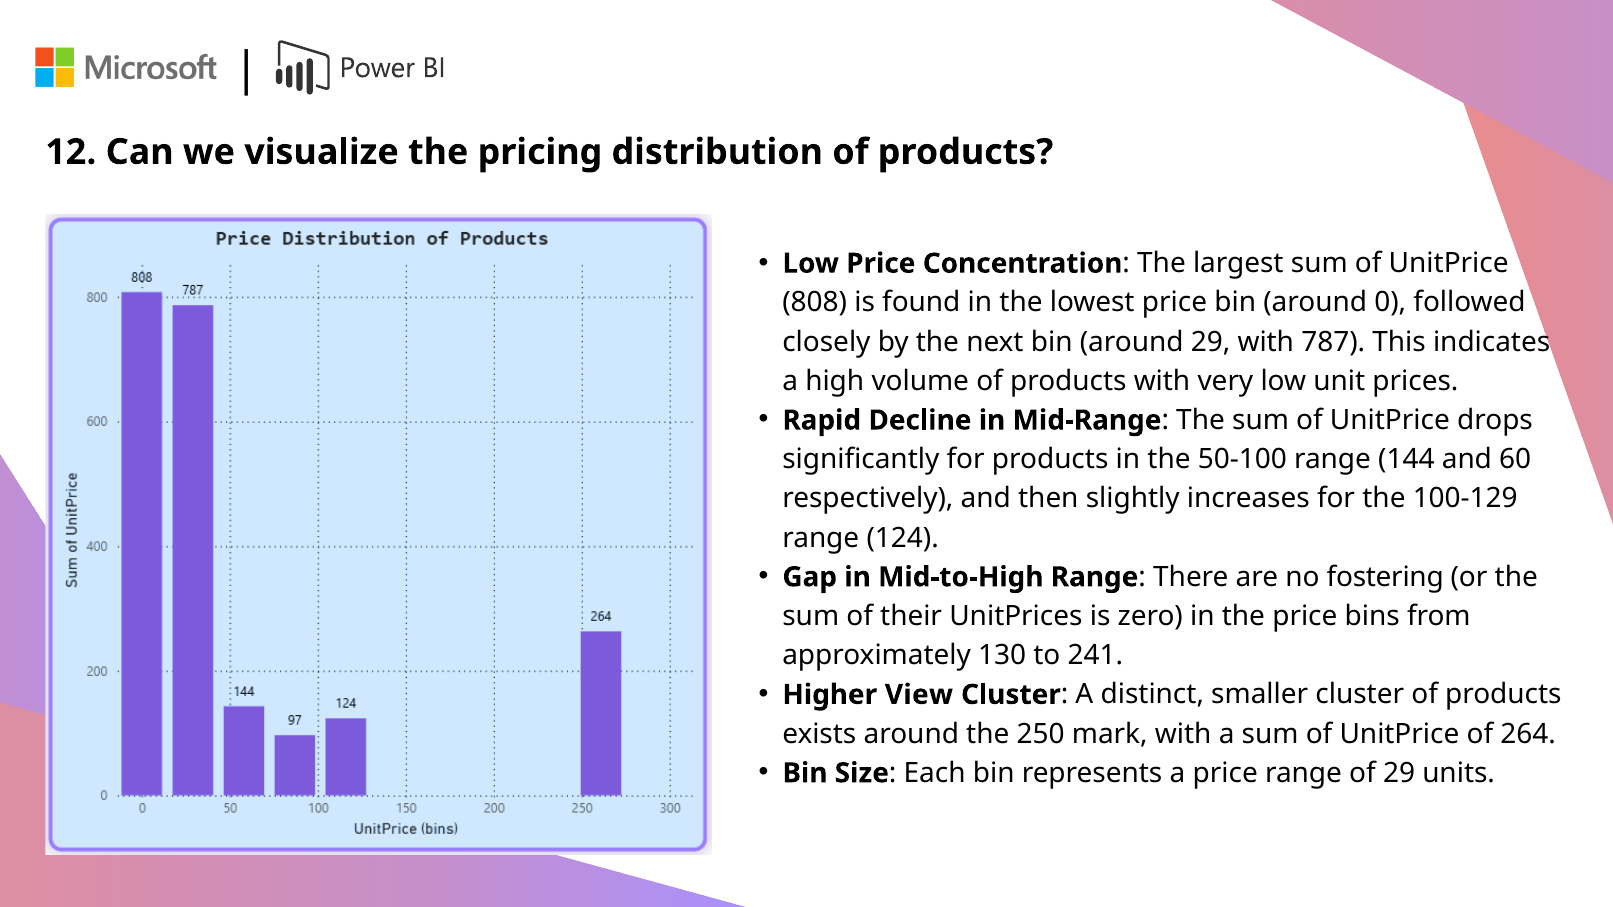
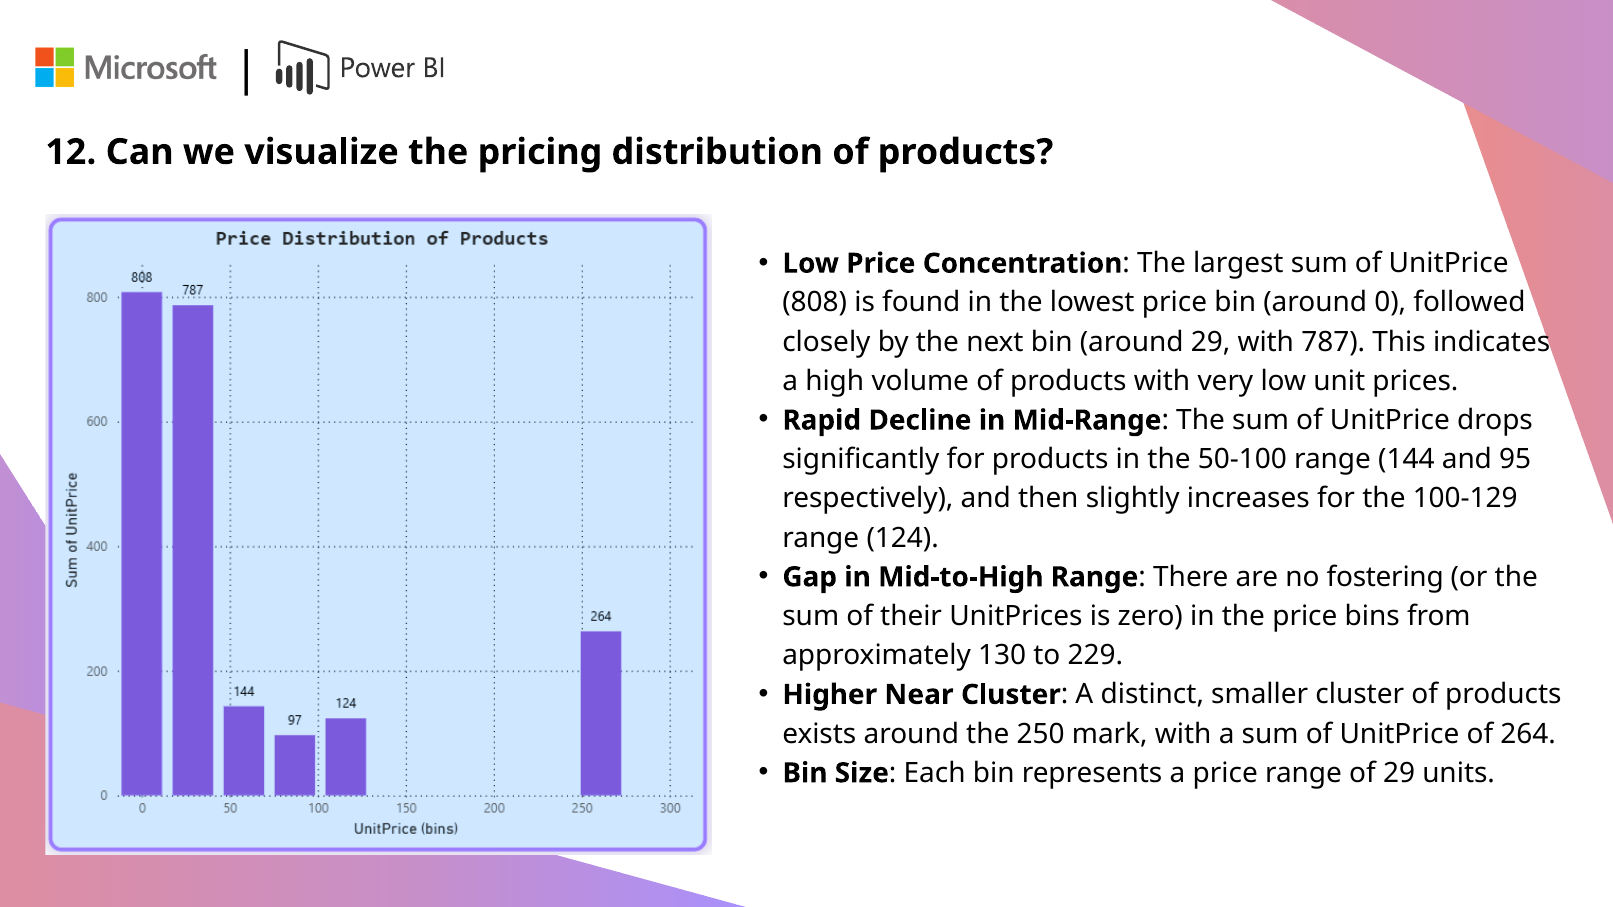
60: 60 -> 95
241: 241 -> 229
View: View -> Near
